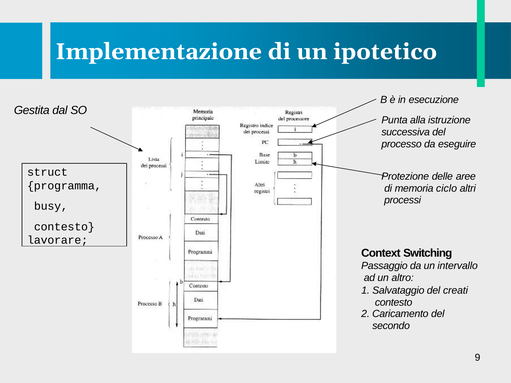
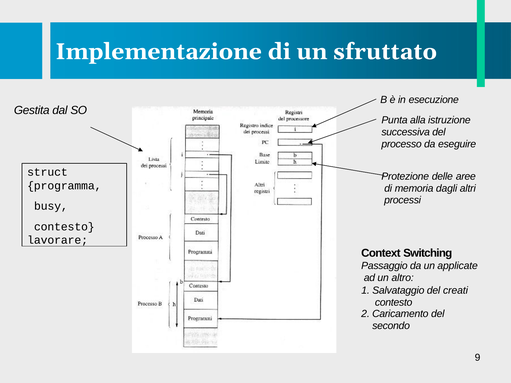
ipotetico: ipotetico -> sfruttato
ciclo: ciclo -> dagli
intervallo: intervallo -> applicate
